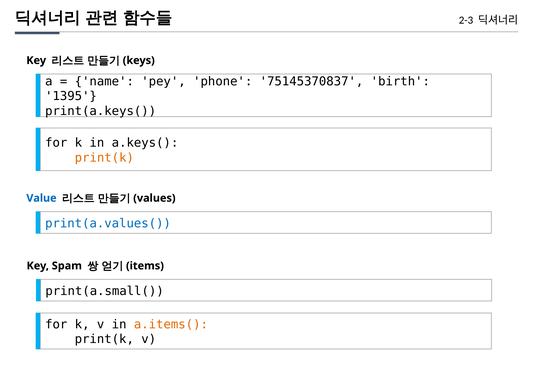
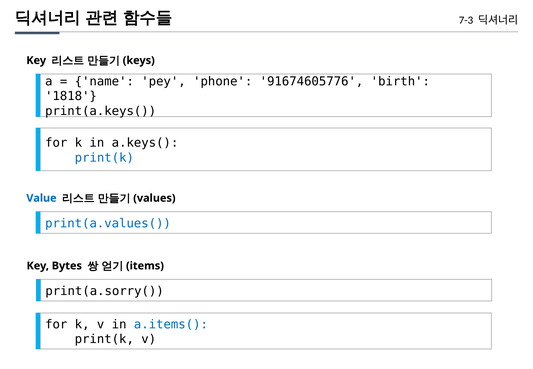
2-3: 2-3 -> 7-3
75145370837: 75145370837 -> 91674605776
1395: 1395 -> 1818
print(k at (104, 158) colour: orange -> blue
Spam: Spam -> Bytes
print(a.small(: print(a.small( -> print(a.sorry(
a.items( colour: orange -> blue
